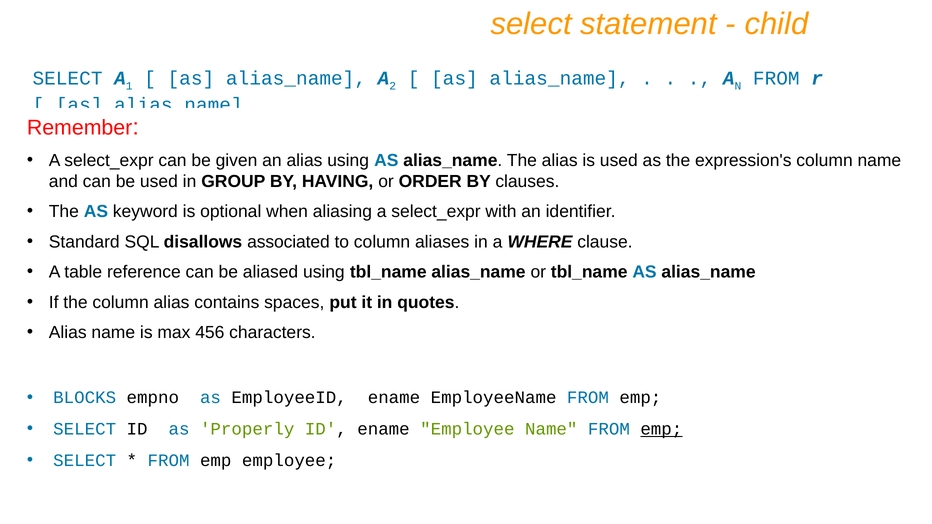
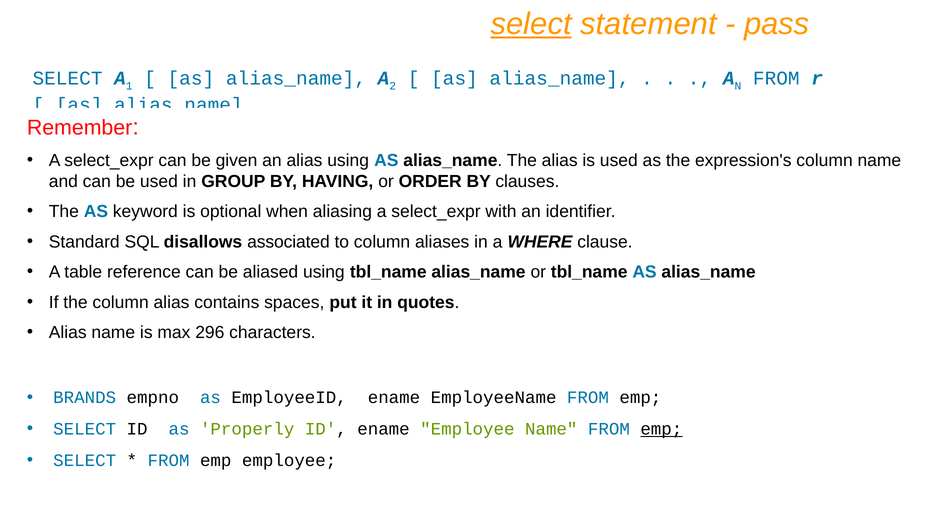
select at (531, 24) underline: none -> present
child: child -> pass
456: 456 -> 296
BLOCKS: BLOCKS -> BRANDS
